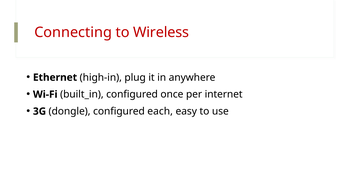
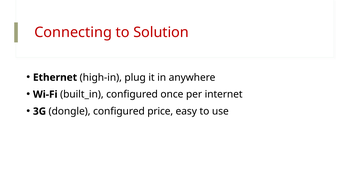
Wireless: Wireless -> Solution
each: each -> price
